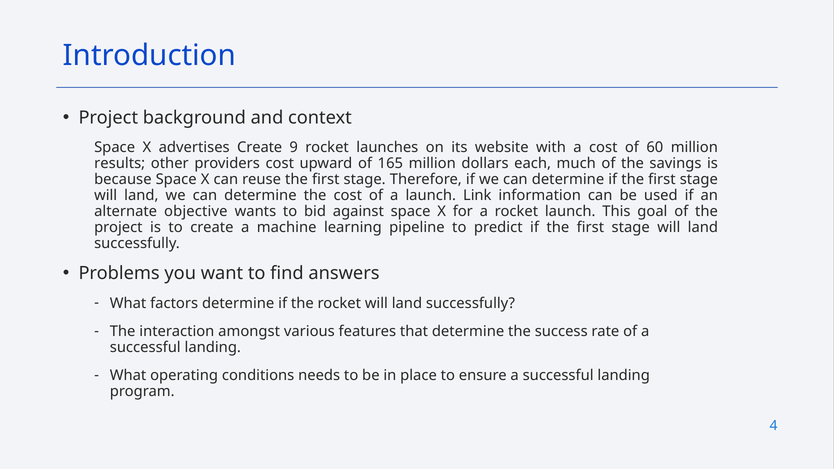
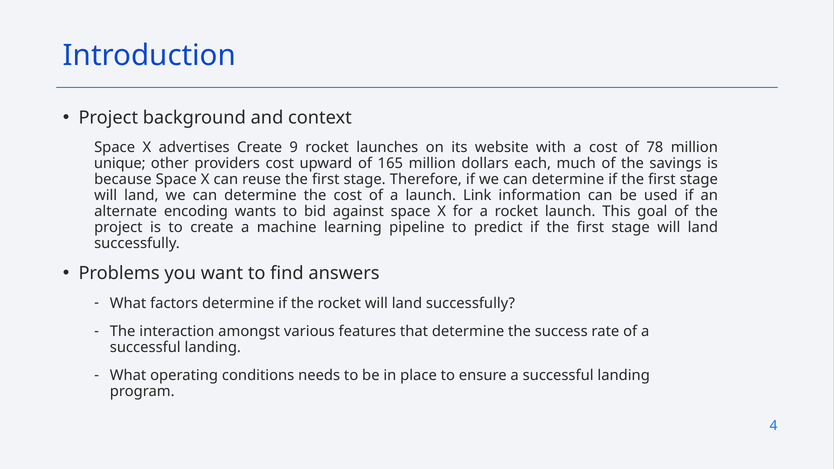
60: 60 -> 78
results: results -> unique
objective: objective -> encoding
